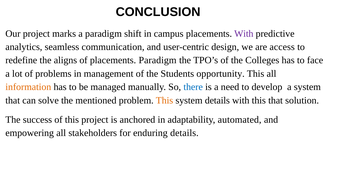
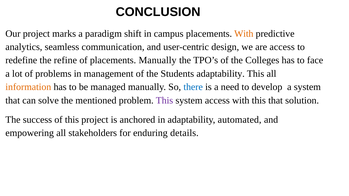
With at (244, 34) colour: purple -> orange
aligns: aligns -> refine
placements Paradigm: Paradigm -> Manually
Students opportunity: opportunity -> adaptability
This at (164, 101) colour: orange -> purple
system details: details -> access
